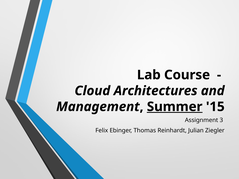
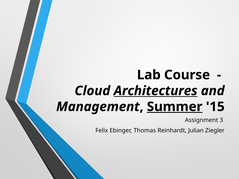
Architectures underline: none -> present
